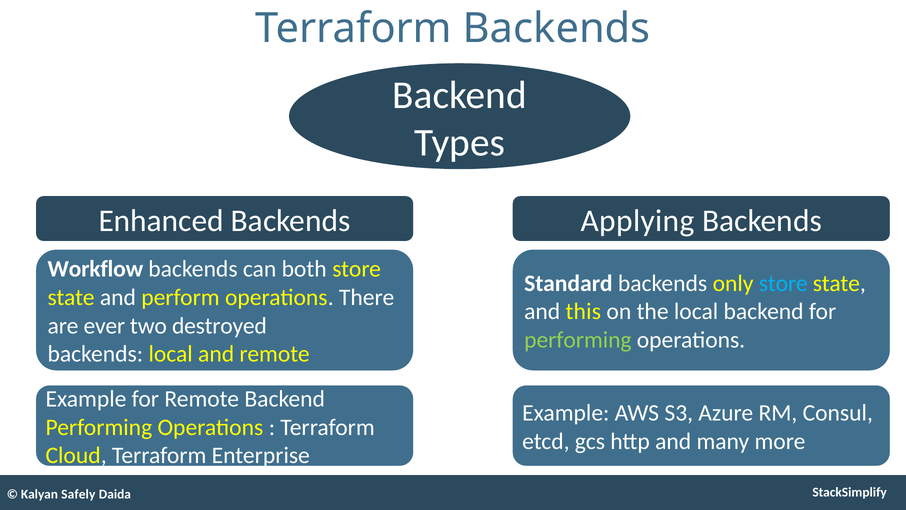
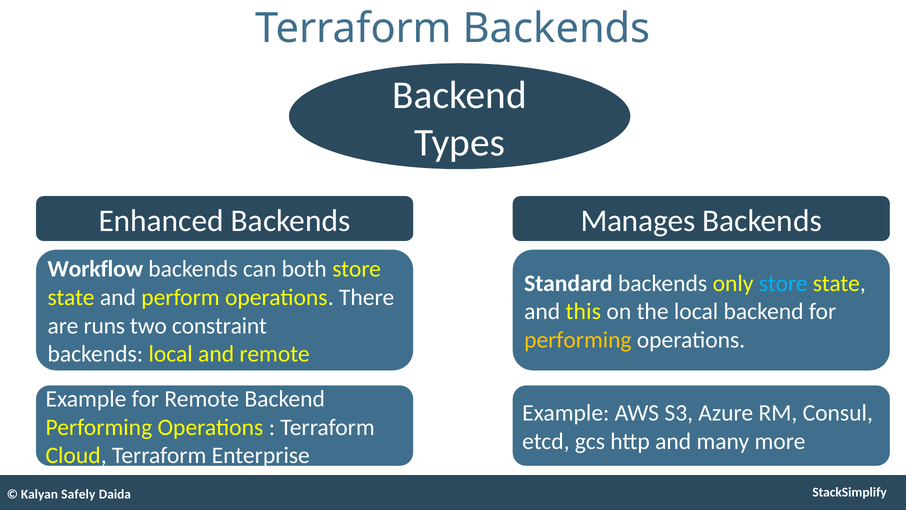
Applying: Applying -> Manages
ever: ever -> runs
destroyed: destroyed -> constraint
performing at (578, 340) colour: light green -> yellow
